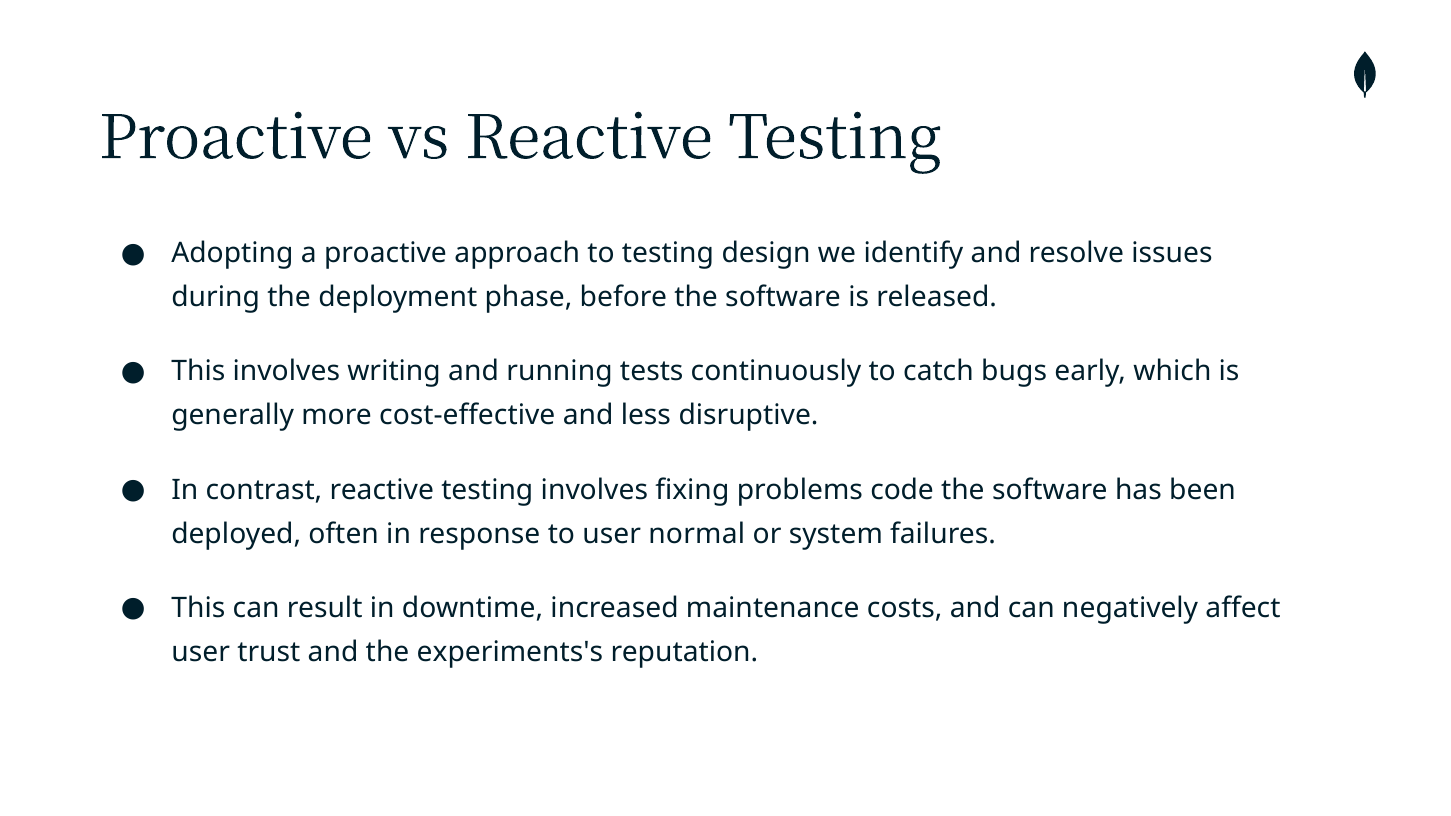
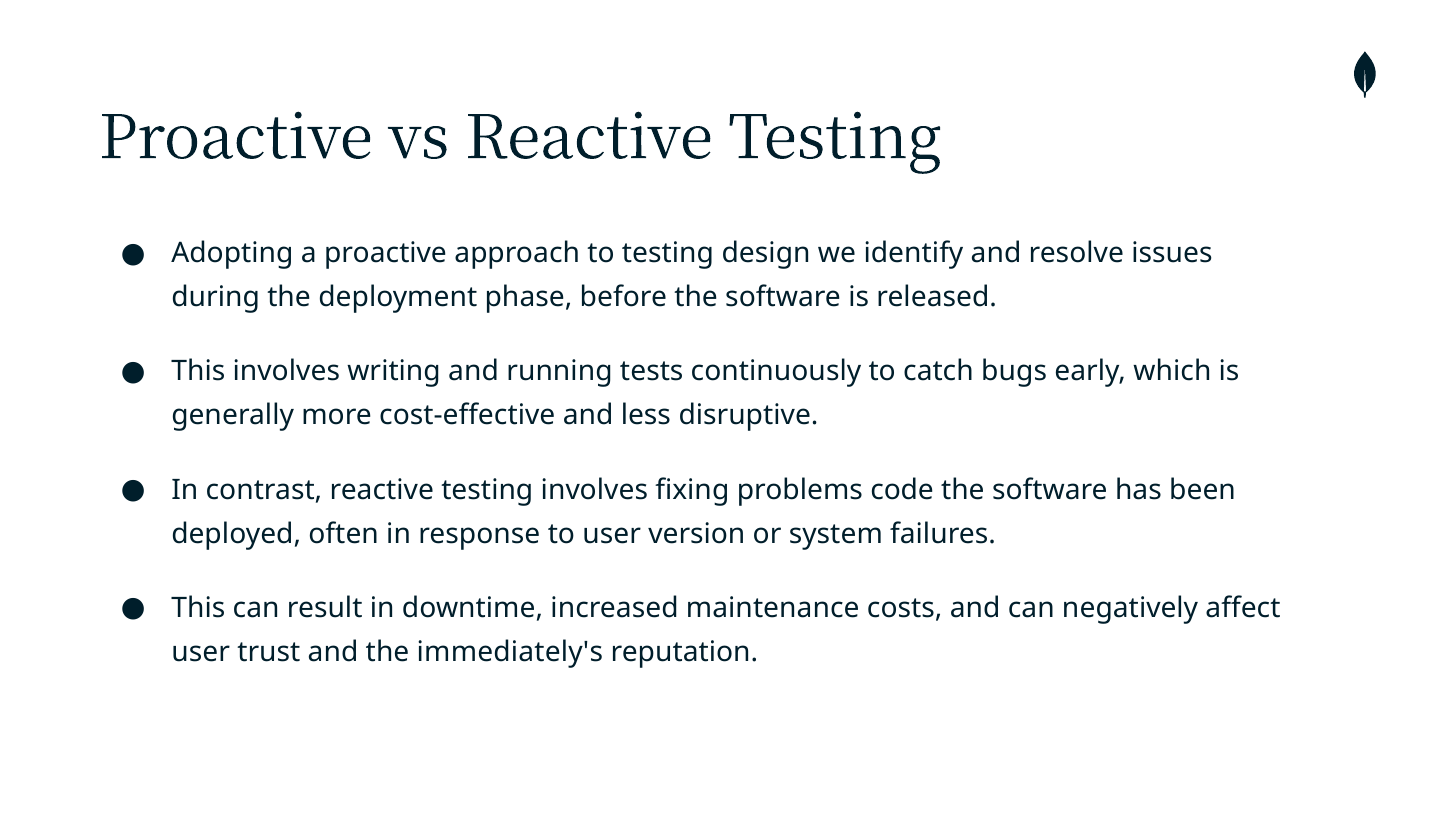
normal: normal -> version
experiments's: experiments's -> immediately's
